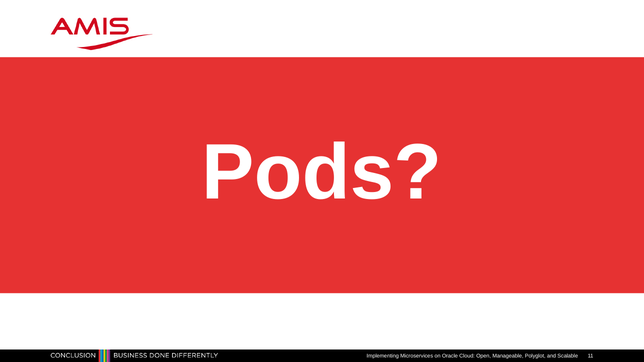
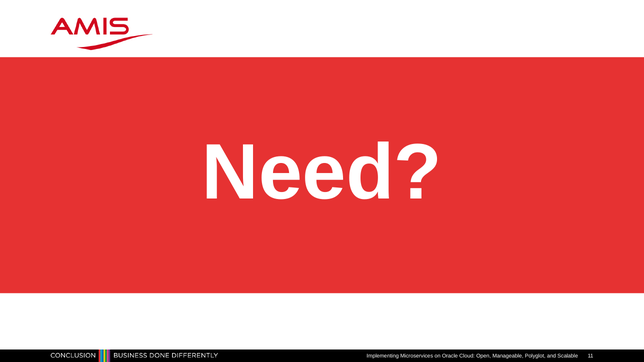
Pods: Pods -> Need
